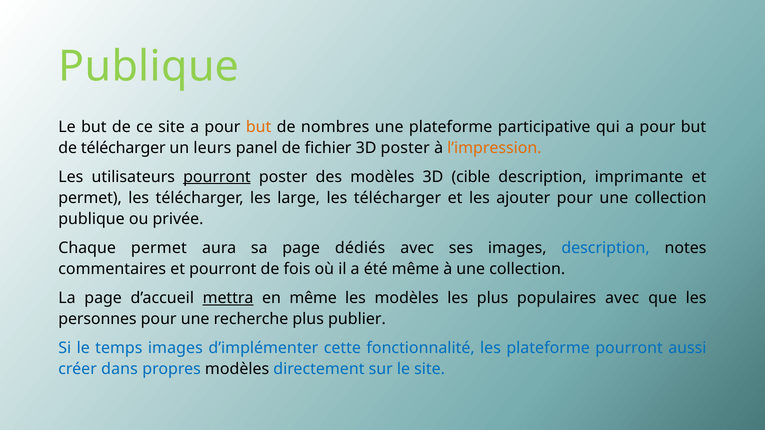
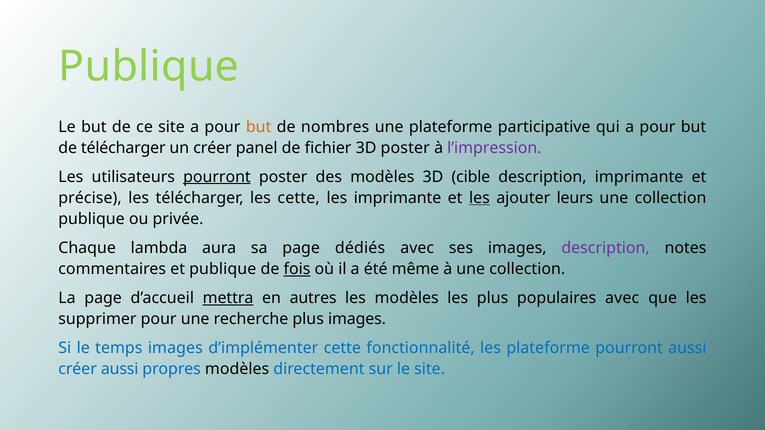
un leurs: leurs -> créer
l’impression colour: orange -> purple
permet at (90, 198): permet -> précise
les large: large -> cette
télécharger at (397, 198): télécharger -> imprimante
les at (479, 198) underline: none -> present
ajouter pour: pour -> leurs
Chaque permet: permet -> lambda
description at (606, 248) colour: blue -> purple
et pourront: pourront -> publique
fois underline: none -> present
en même: même -> autres
personnes: personnes -> supprimer
plus publier: publier -> images
créer dans: dans -> aussi
